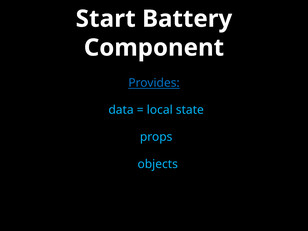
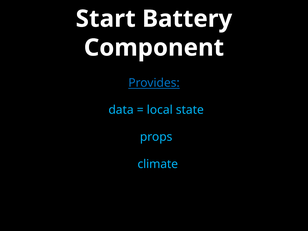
objects: objects -> climate
